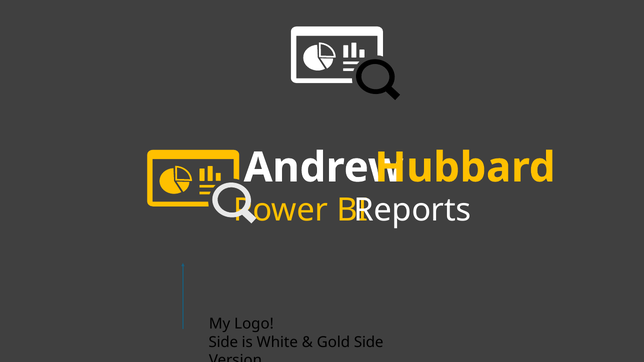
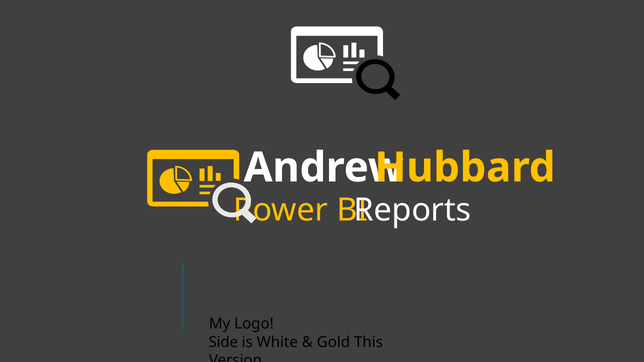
Gold Side: Side -> This
